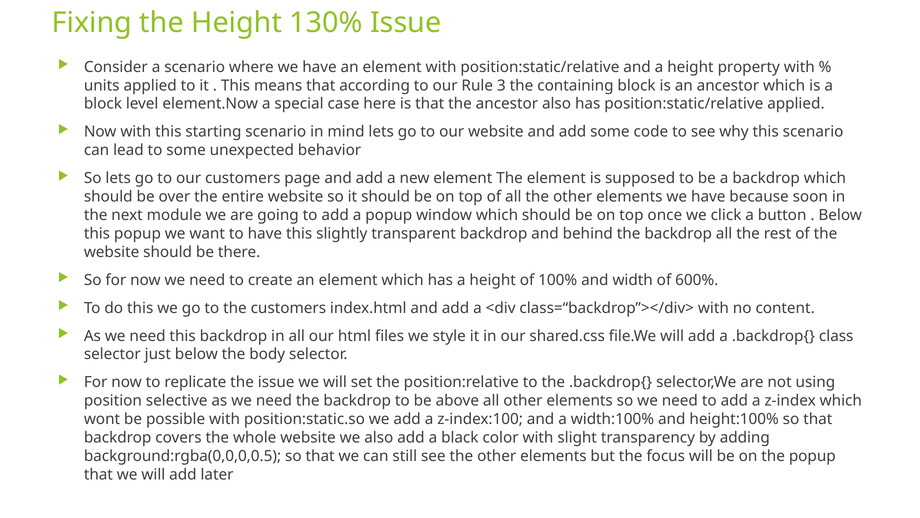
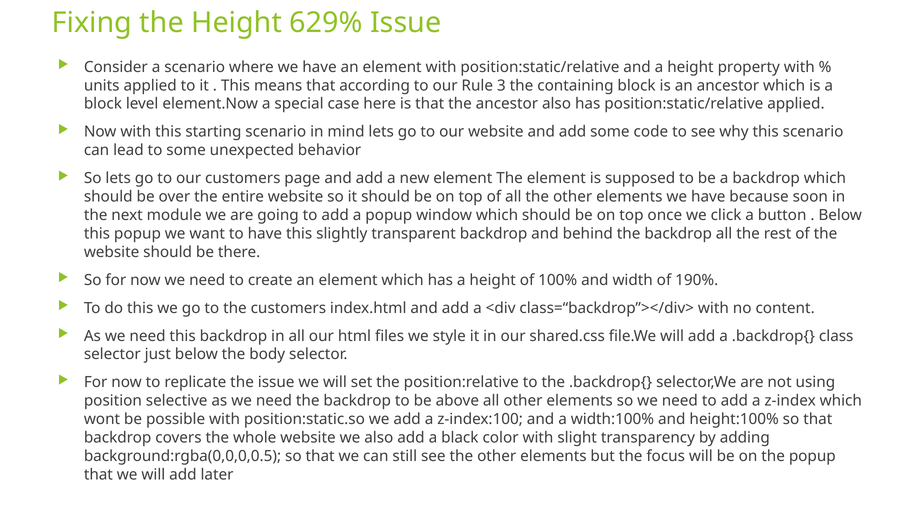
130%: 130% -> 629%
600%: 600% -> 190%
